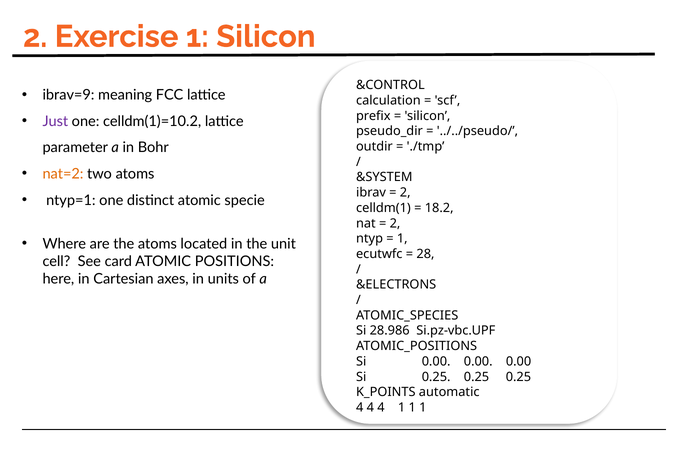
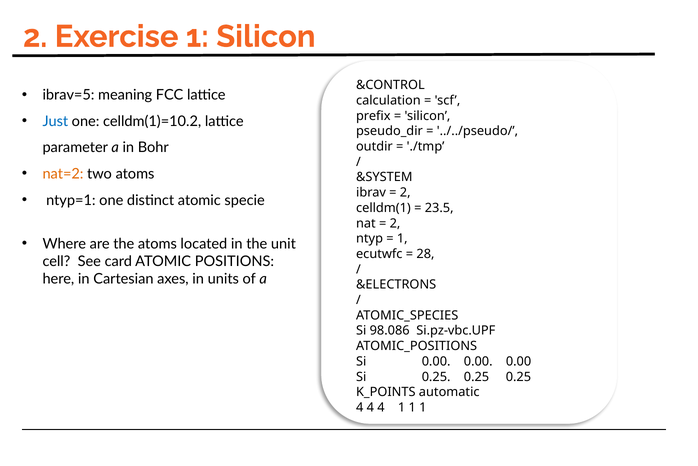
ibrav=9: ibrav=9 -> ibrav=5
Just colour: purple -> blue
18.2: 18.2 -> 23.5
28.986: 28.986 -> 98.086
